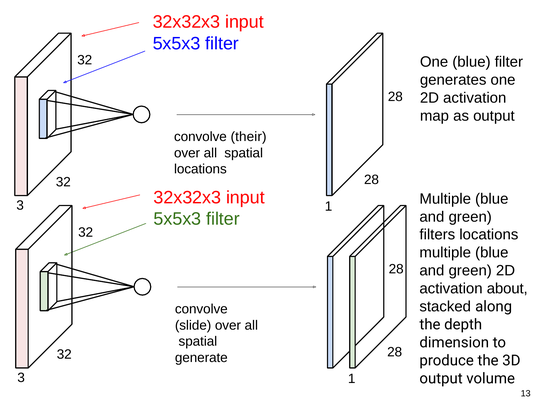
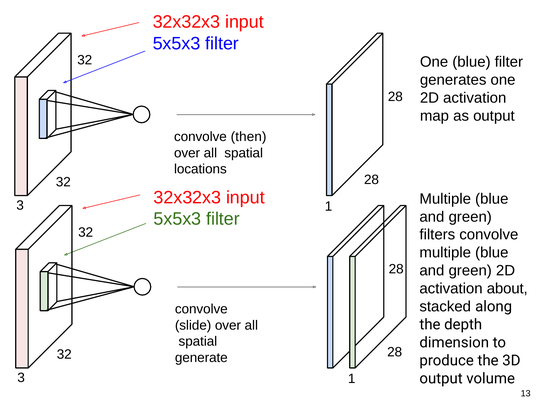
their: their -> then
filters locations: locations -> convolve
